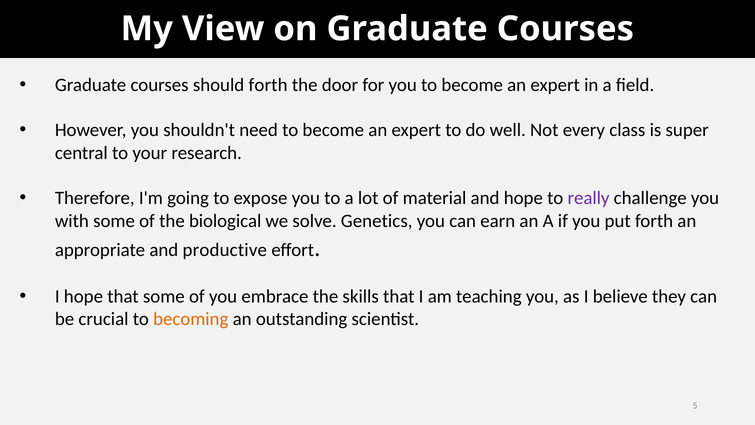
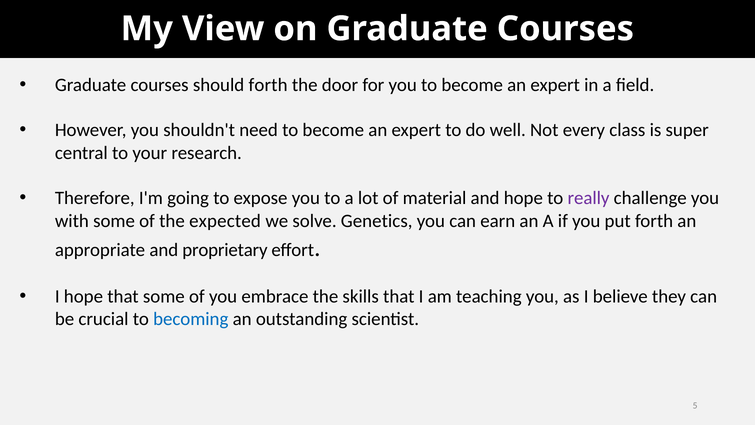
biological: biological -> expected
productive: productive -> proprietary
becoming colour: orange -> blue
